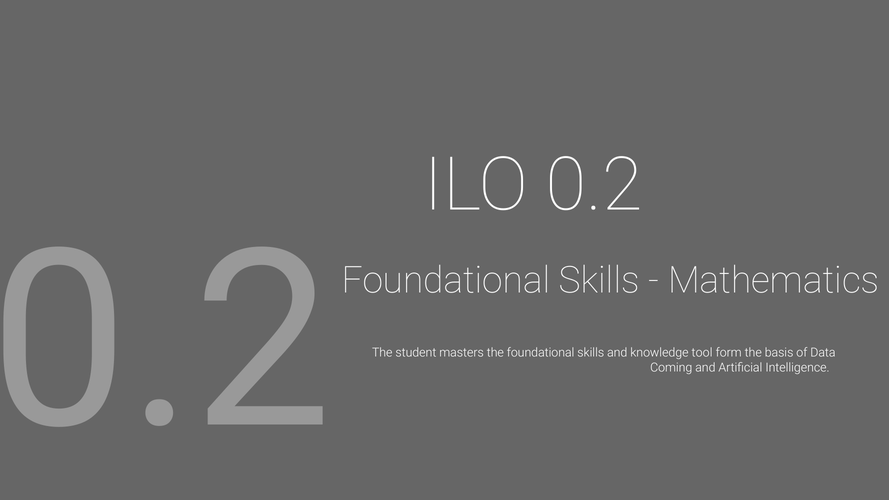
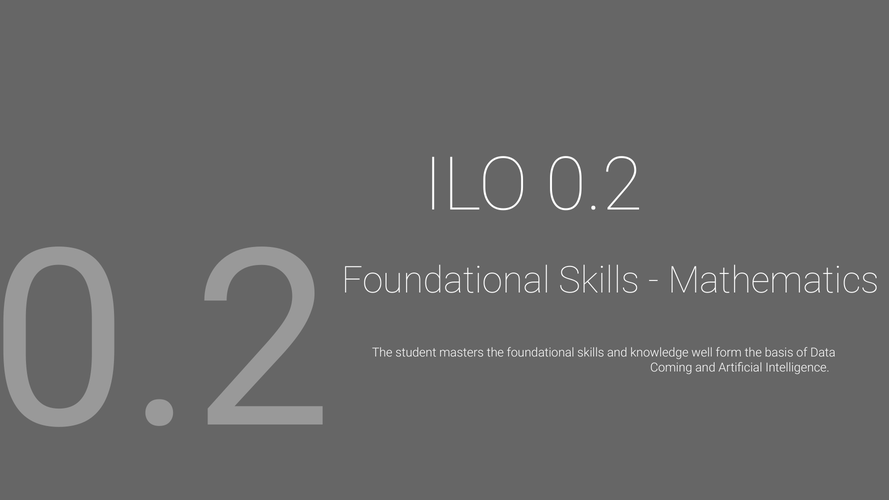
tool: tool -> well
